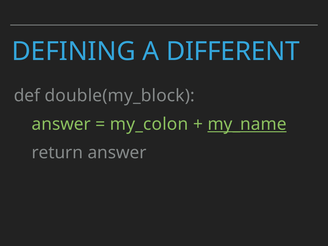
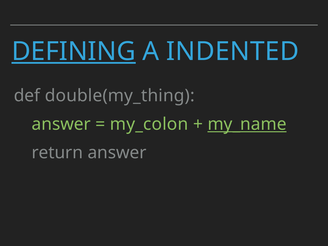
DEFINING underline: none -> present
DIFFERENT: DIFFERENT -> INDENTED
double(my_block: double(my_block -> double(my_thing
